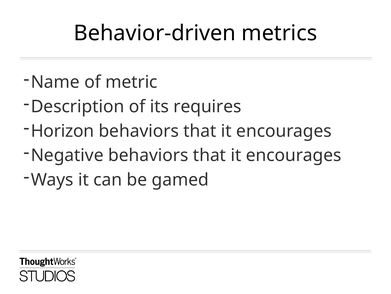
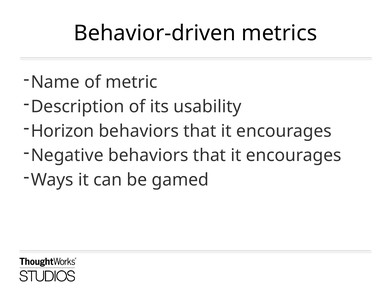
requires: requires -> usability
